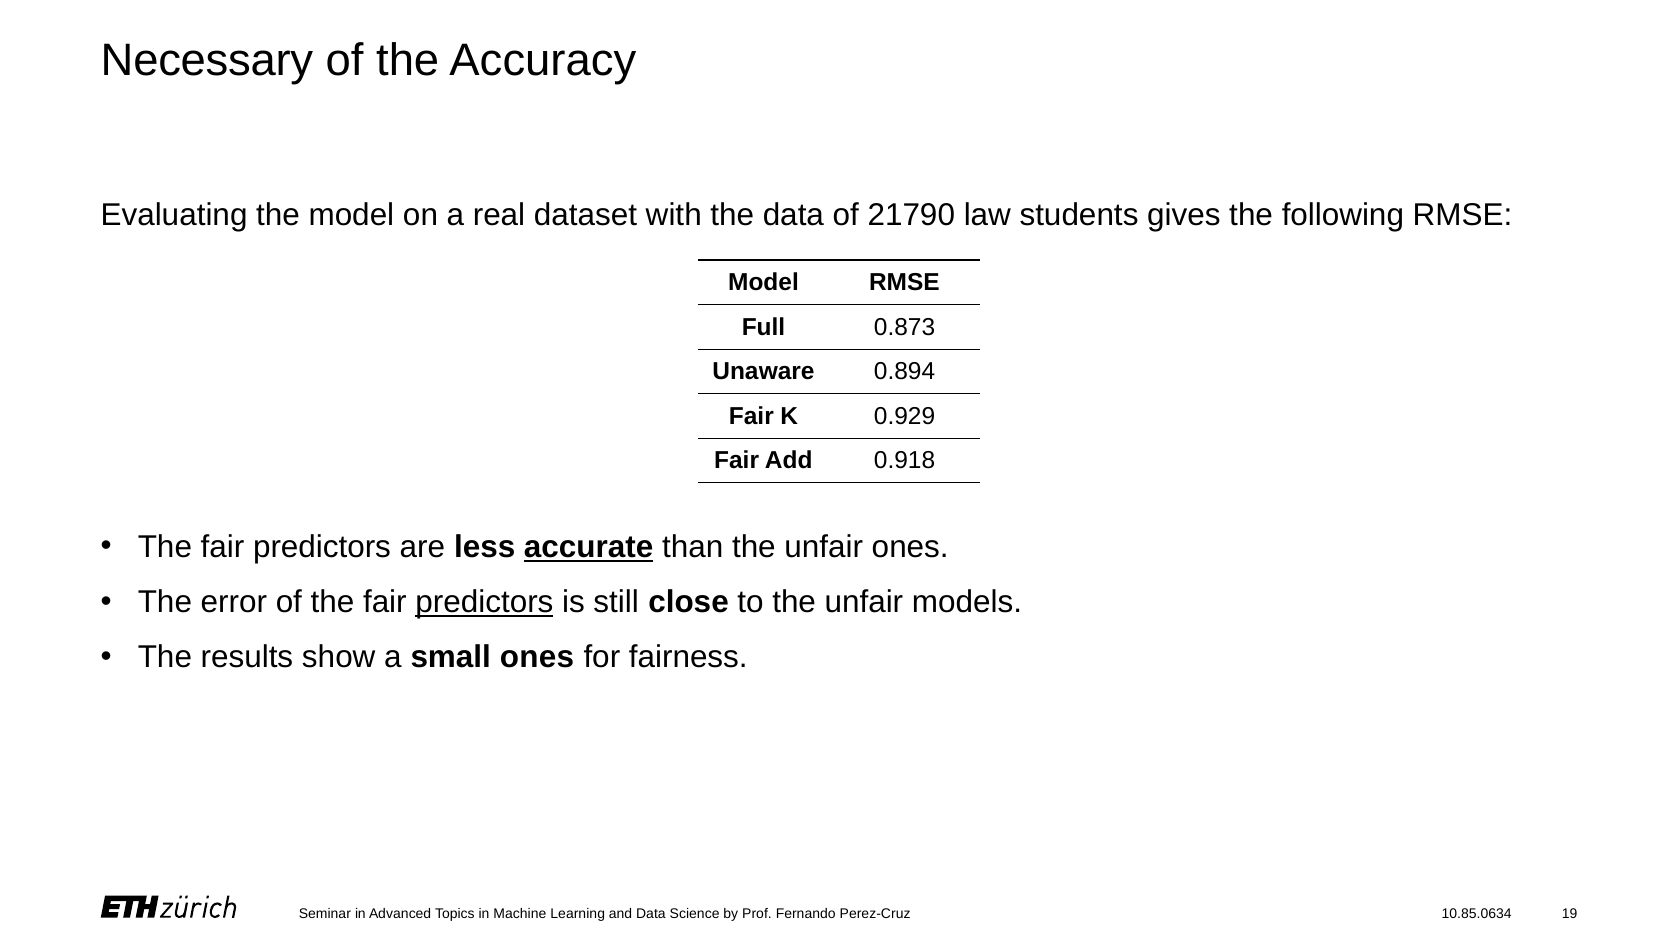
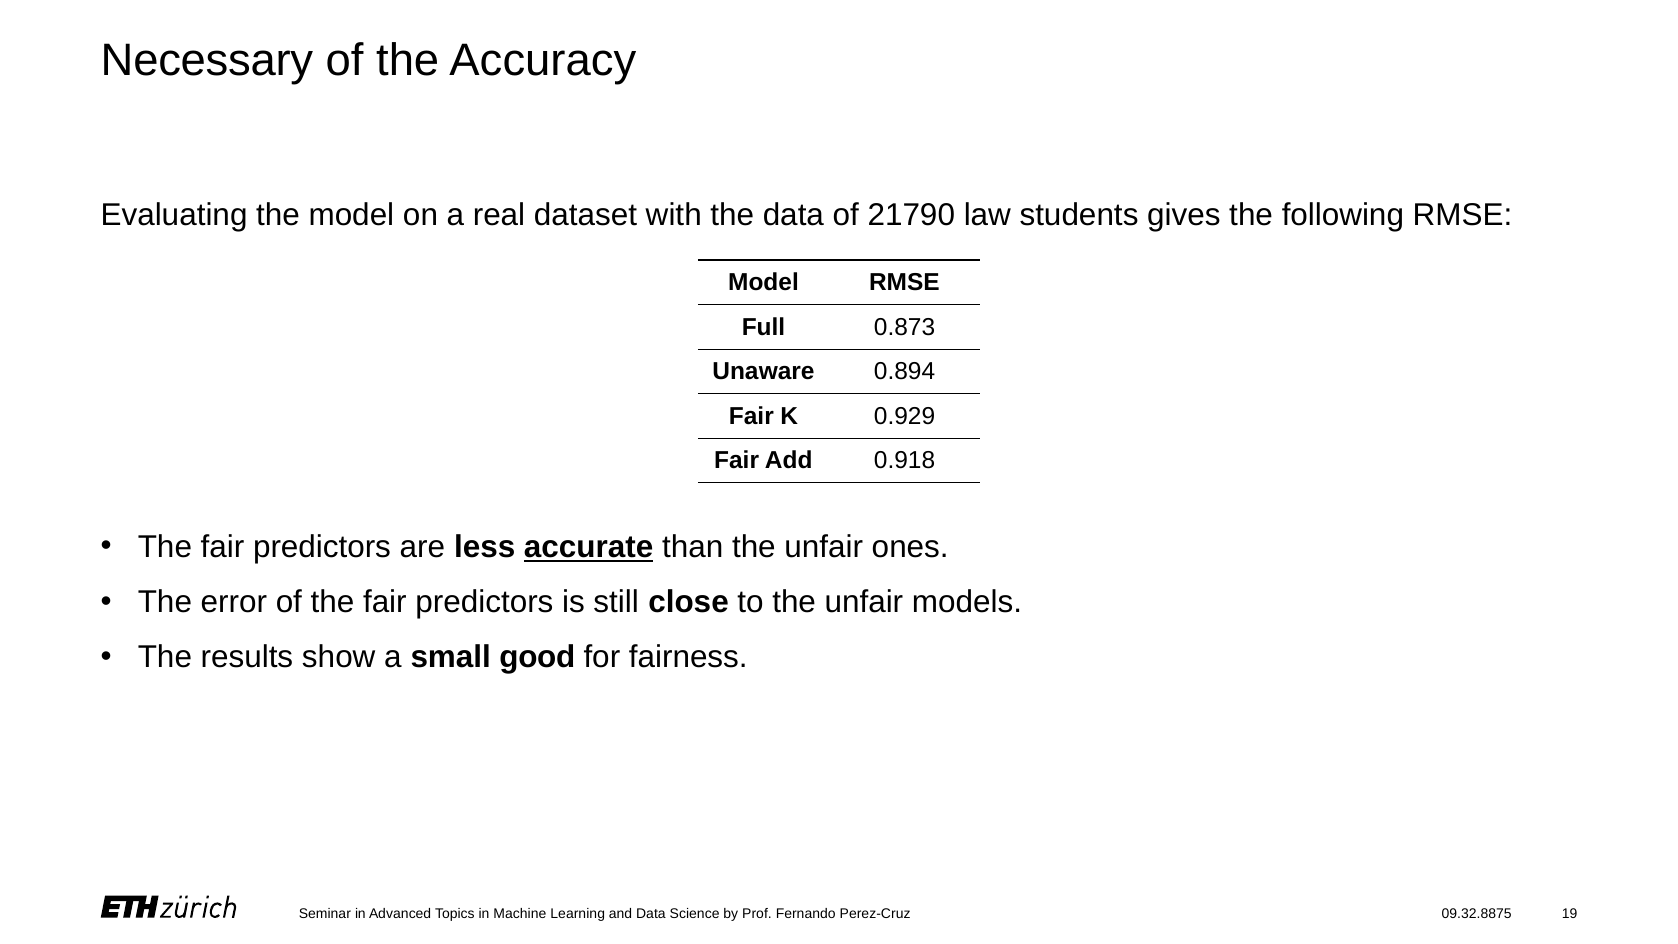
predictors at (484, 602) underline: present -> none
small ones: ones -> good
10.85.0634: 10.85.0634 -> 09.32.8875
